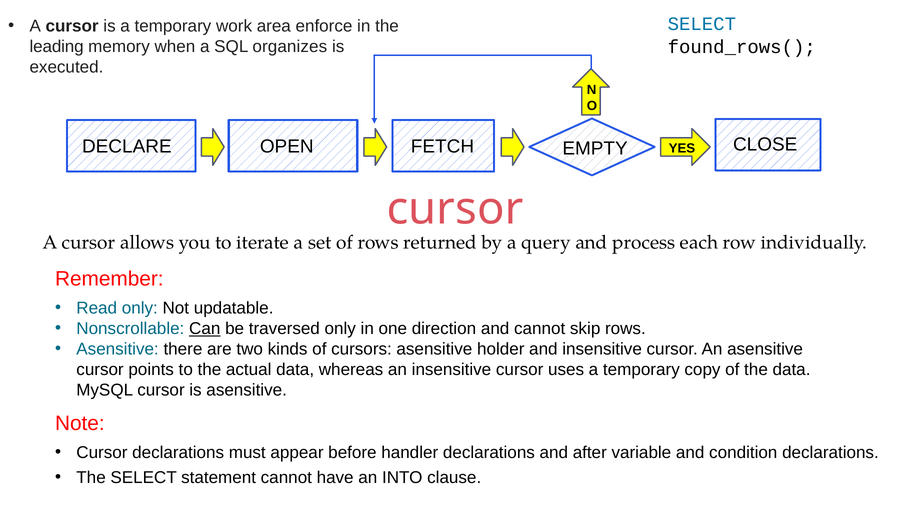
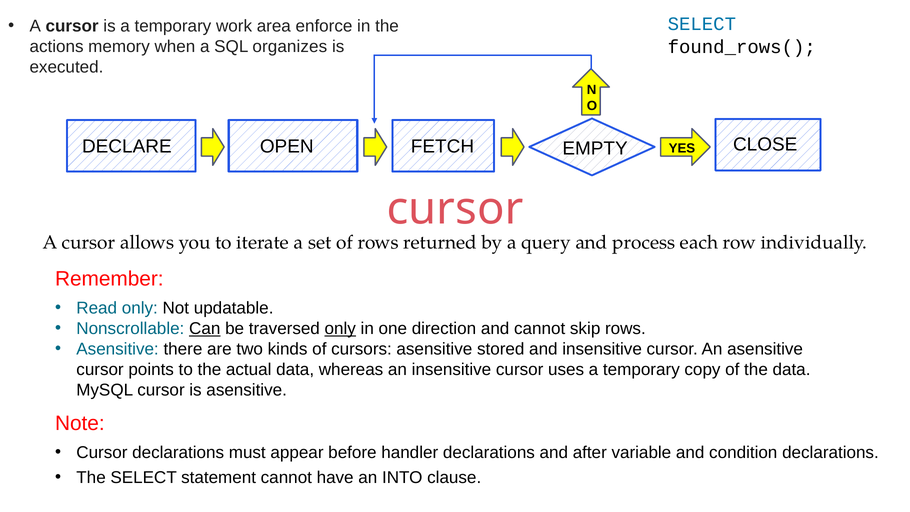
leading: leading -> actions
only at (340, 328) underline: none -> present
holder: holder -> stored
